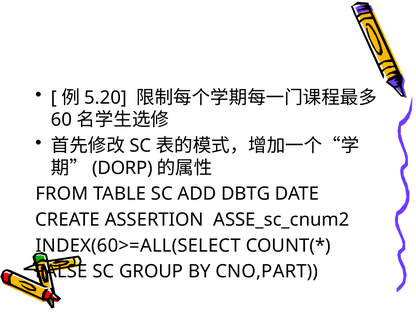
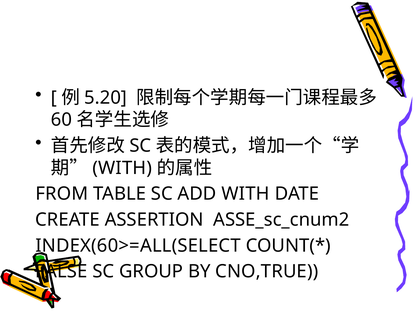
DORP at (122, 168): DORP -> WITH
ADD DBTG: DBTG -> WITH
CNO,PART: CNO,PART -> CNO,TRUE
